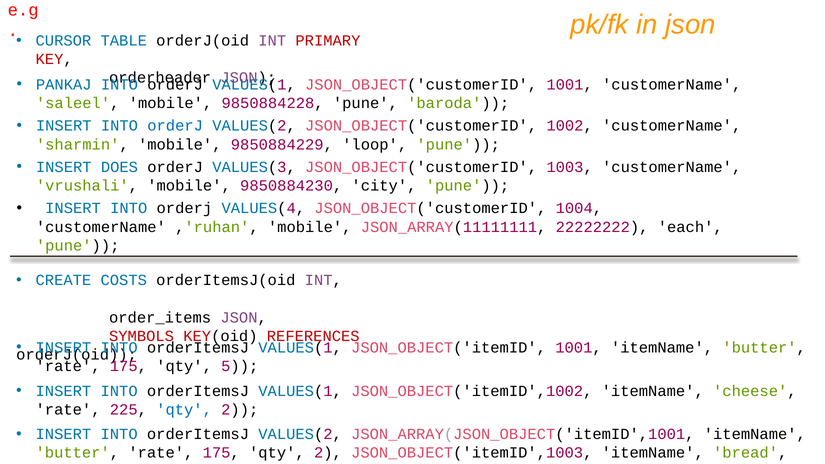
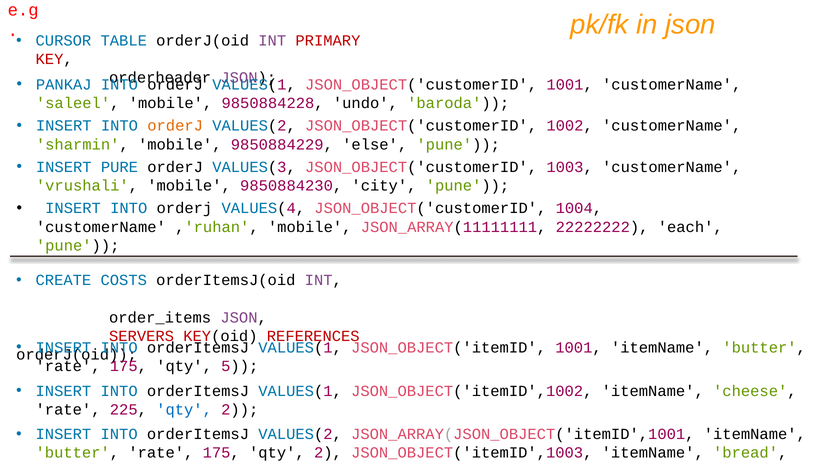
9850884228 pune: pune -> undo
orderJ at (175, 126) colour: blue -> orange
loop: loop -> else
DOES: DOES -> PURE
SYMBOLS: SYMBOLS -> SERVERS
